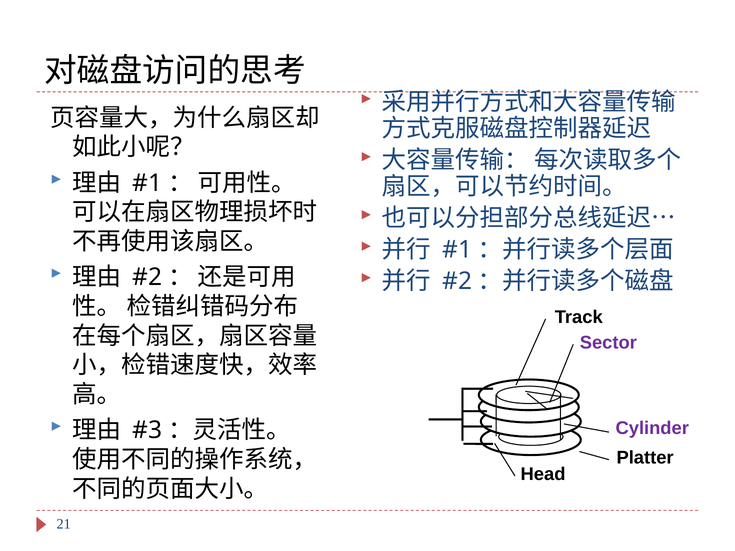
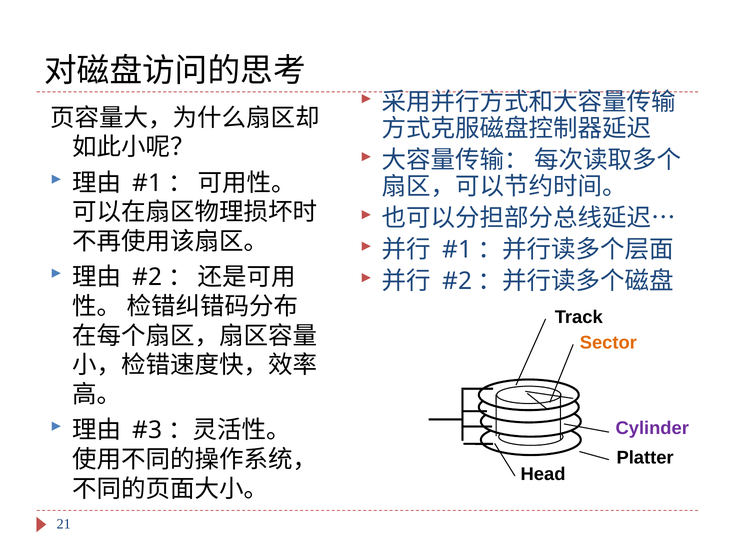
Sector colour: purple -> orange
